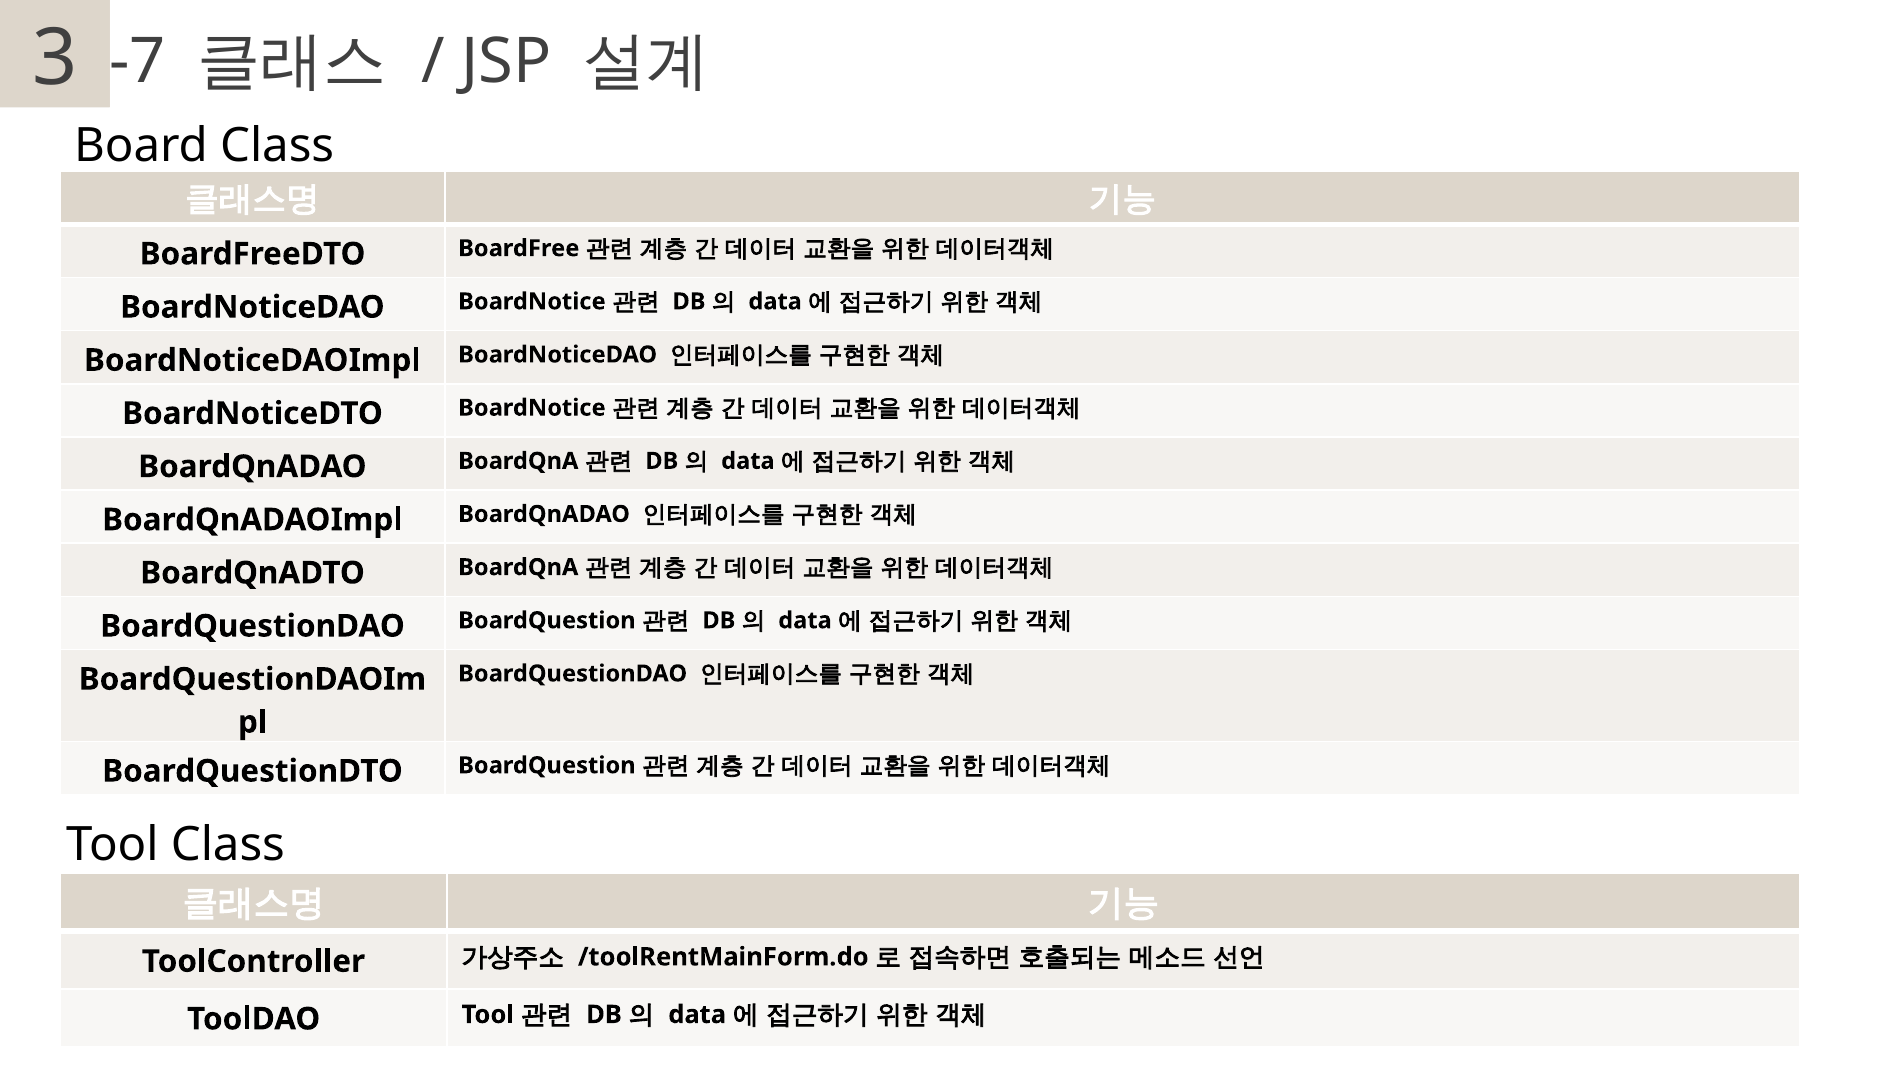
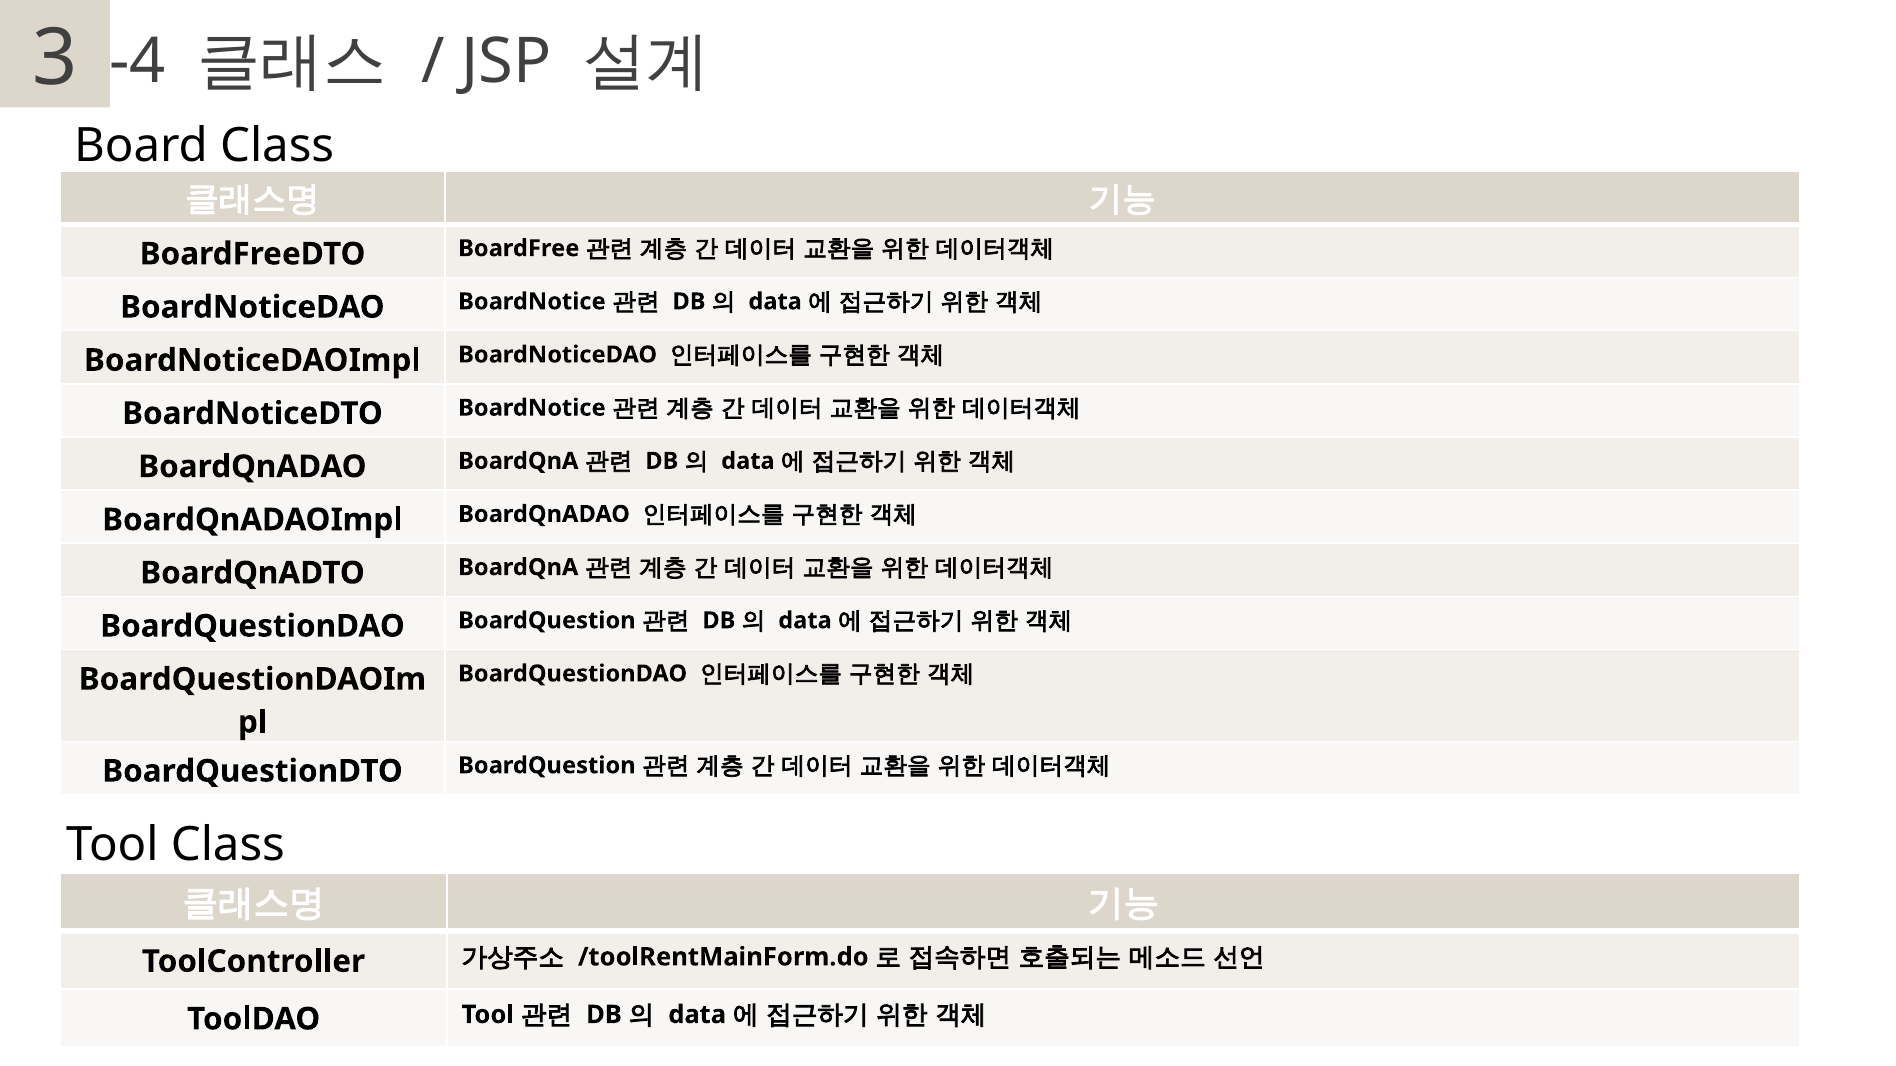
-7: -7 -> -4
